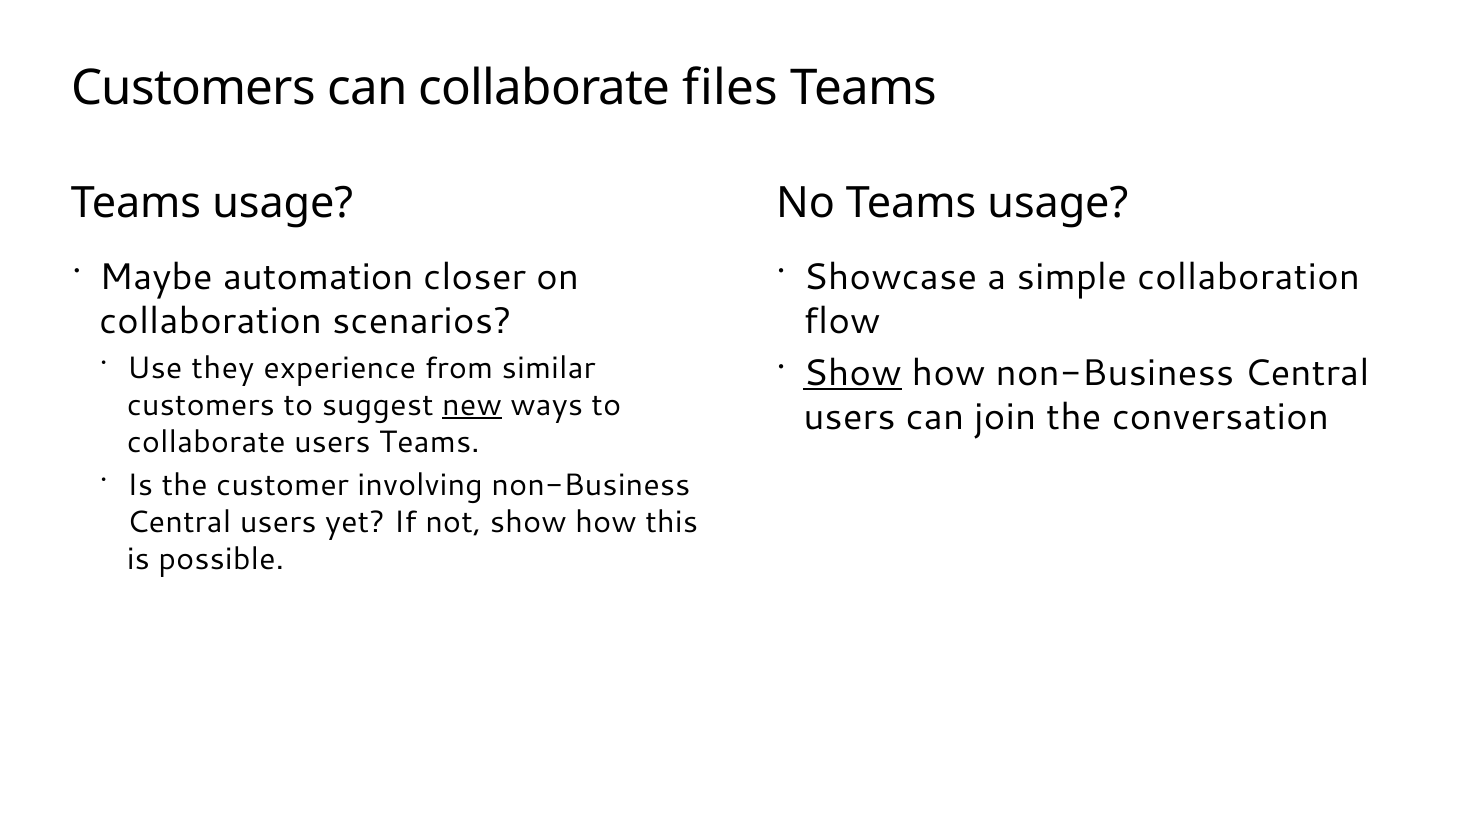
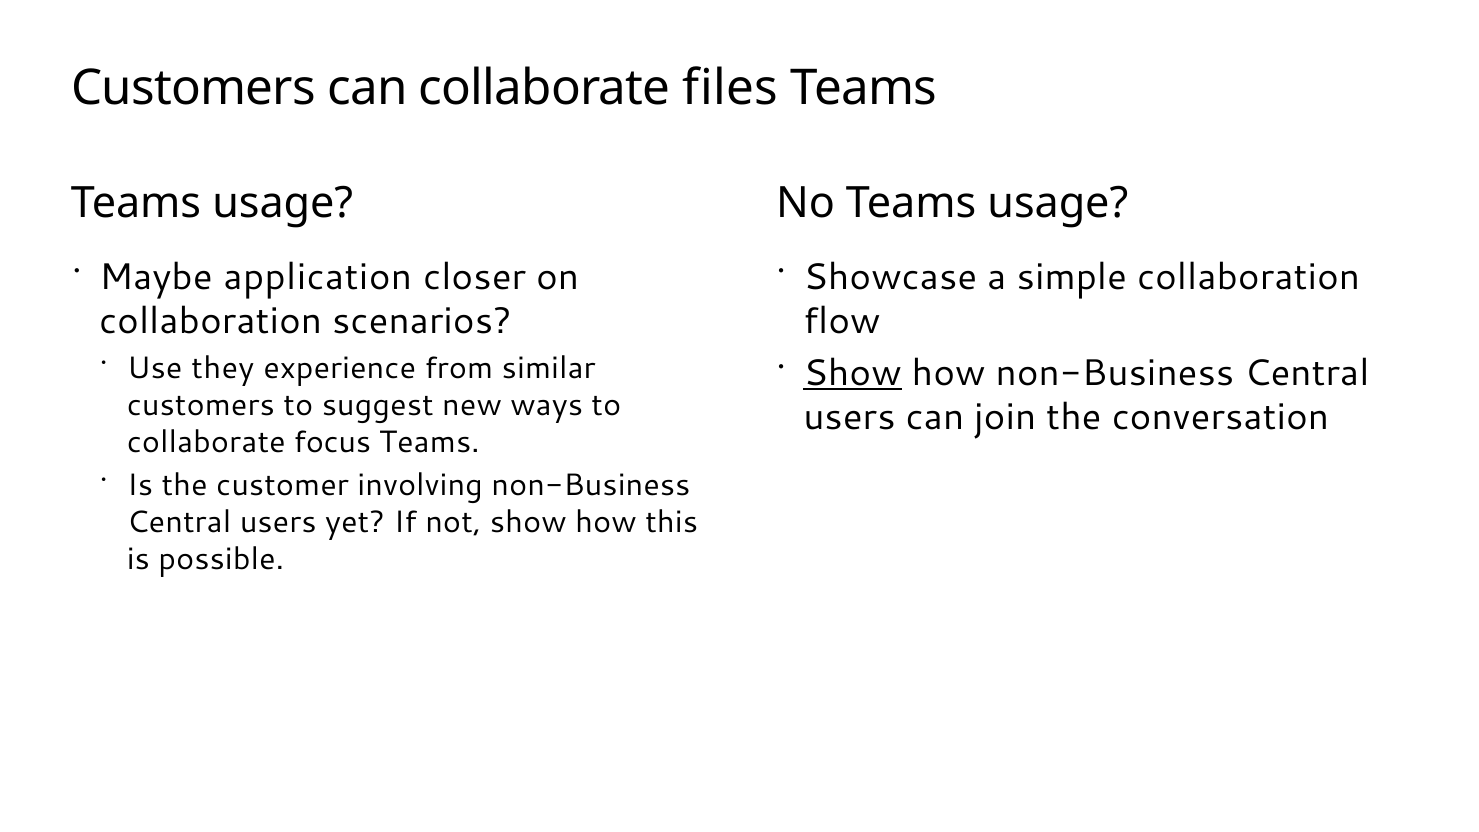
automation: automation -> application
new underline: present -> none
collaborate users: users -> focus
